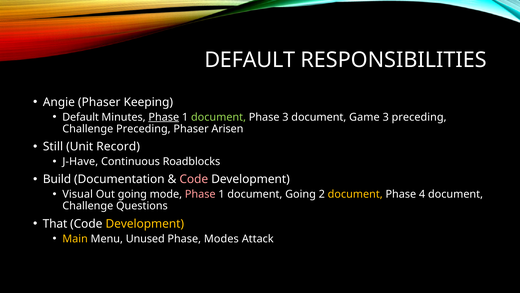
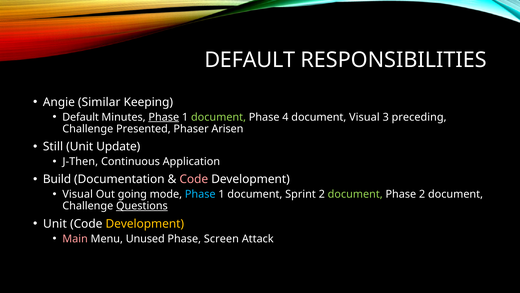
Angie Phaser: Phaser -> Similar
Phase 3: 3 -> 4
document Game: Game -> Visual
Challenge Preceding: Preceding -> Presented
Record: Record -> Update
J-Have: J-Have -> J-Then
Roadblocks: Roadblocks -> Application
Phase at (200, 194) colour: pink -> light blue
document Going: Going -> Sprint
document at (355, 194) colour: yellow -> light green
Phase 4: 4 -> 2
Questions underline: none -> present
That at (55, 223): That -> Unit
Main colour: yellow -> pink
Modes: Modes -> Screen
